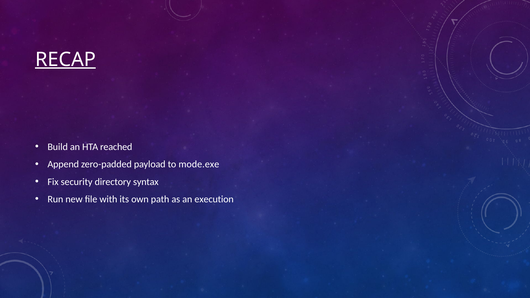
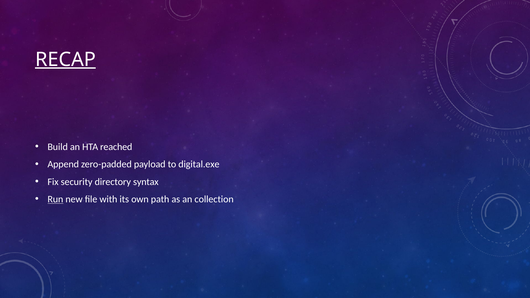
mode.exe: mode.exe -> digital.exe
Run underline: none -> present
execution: execution -> collection
